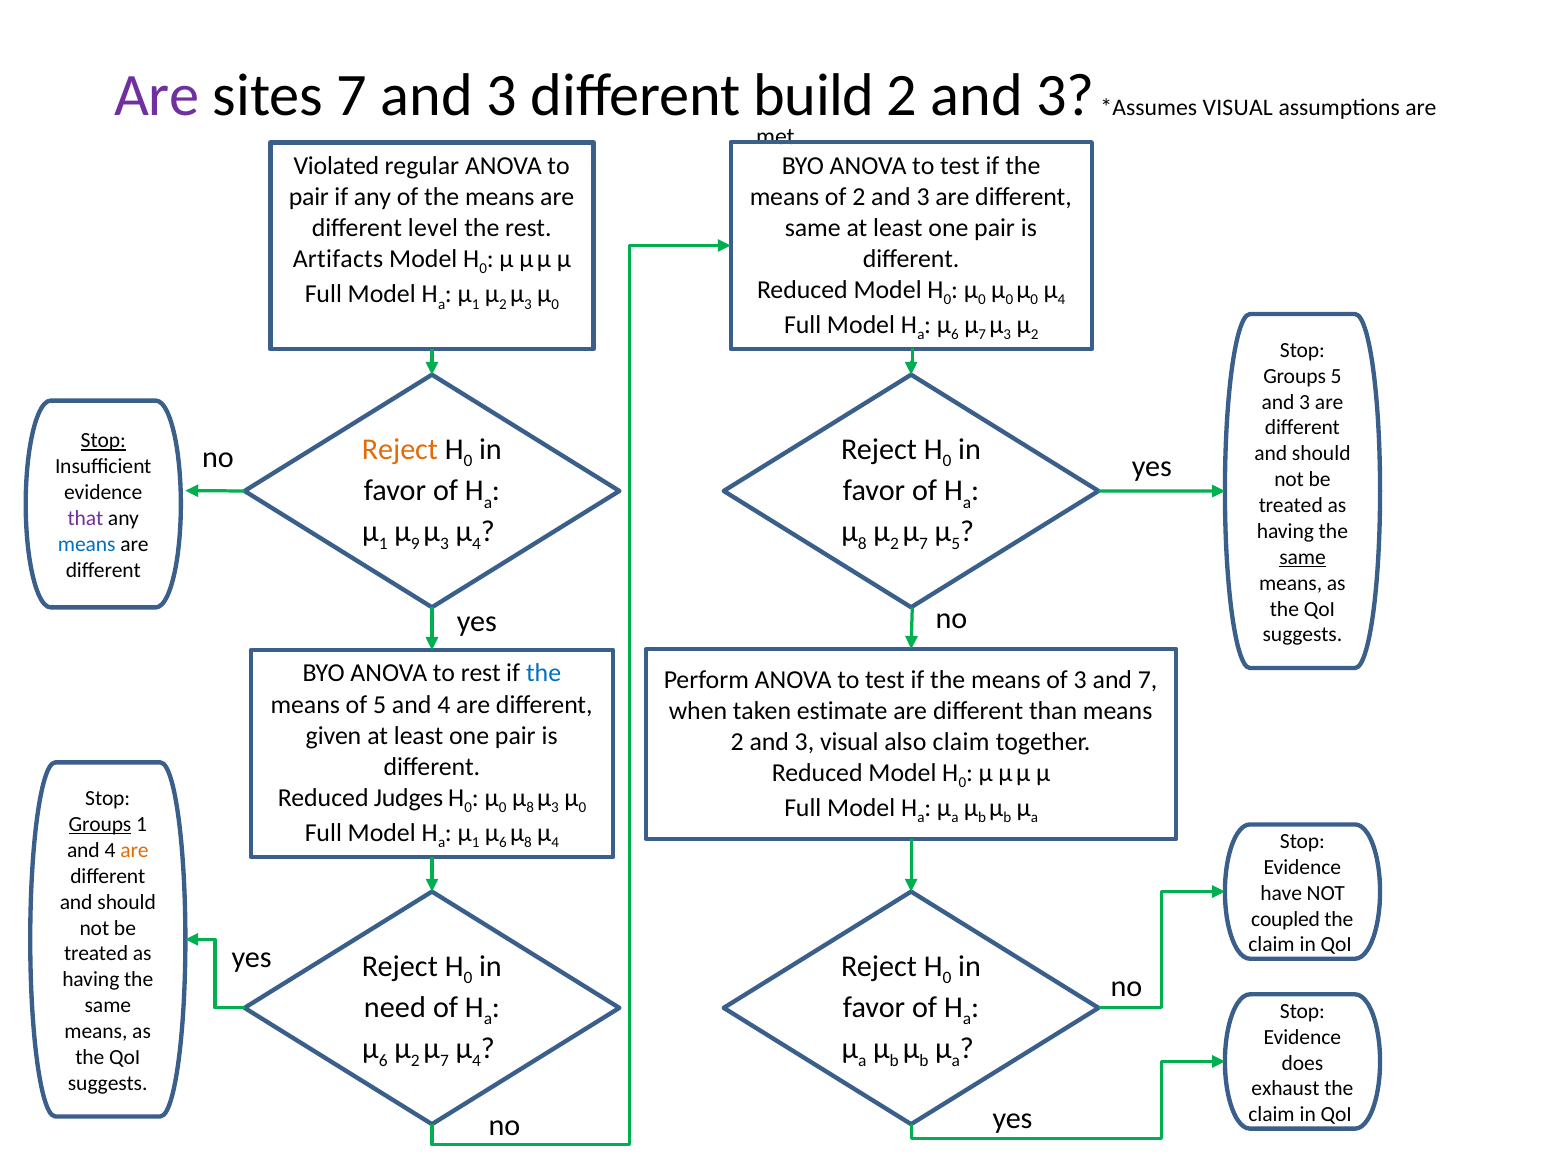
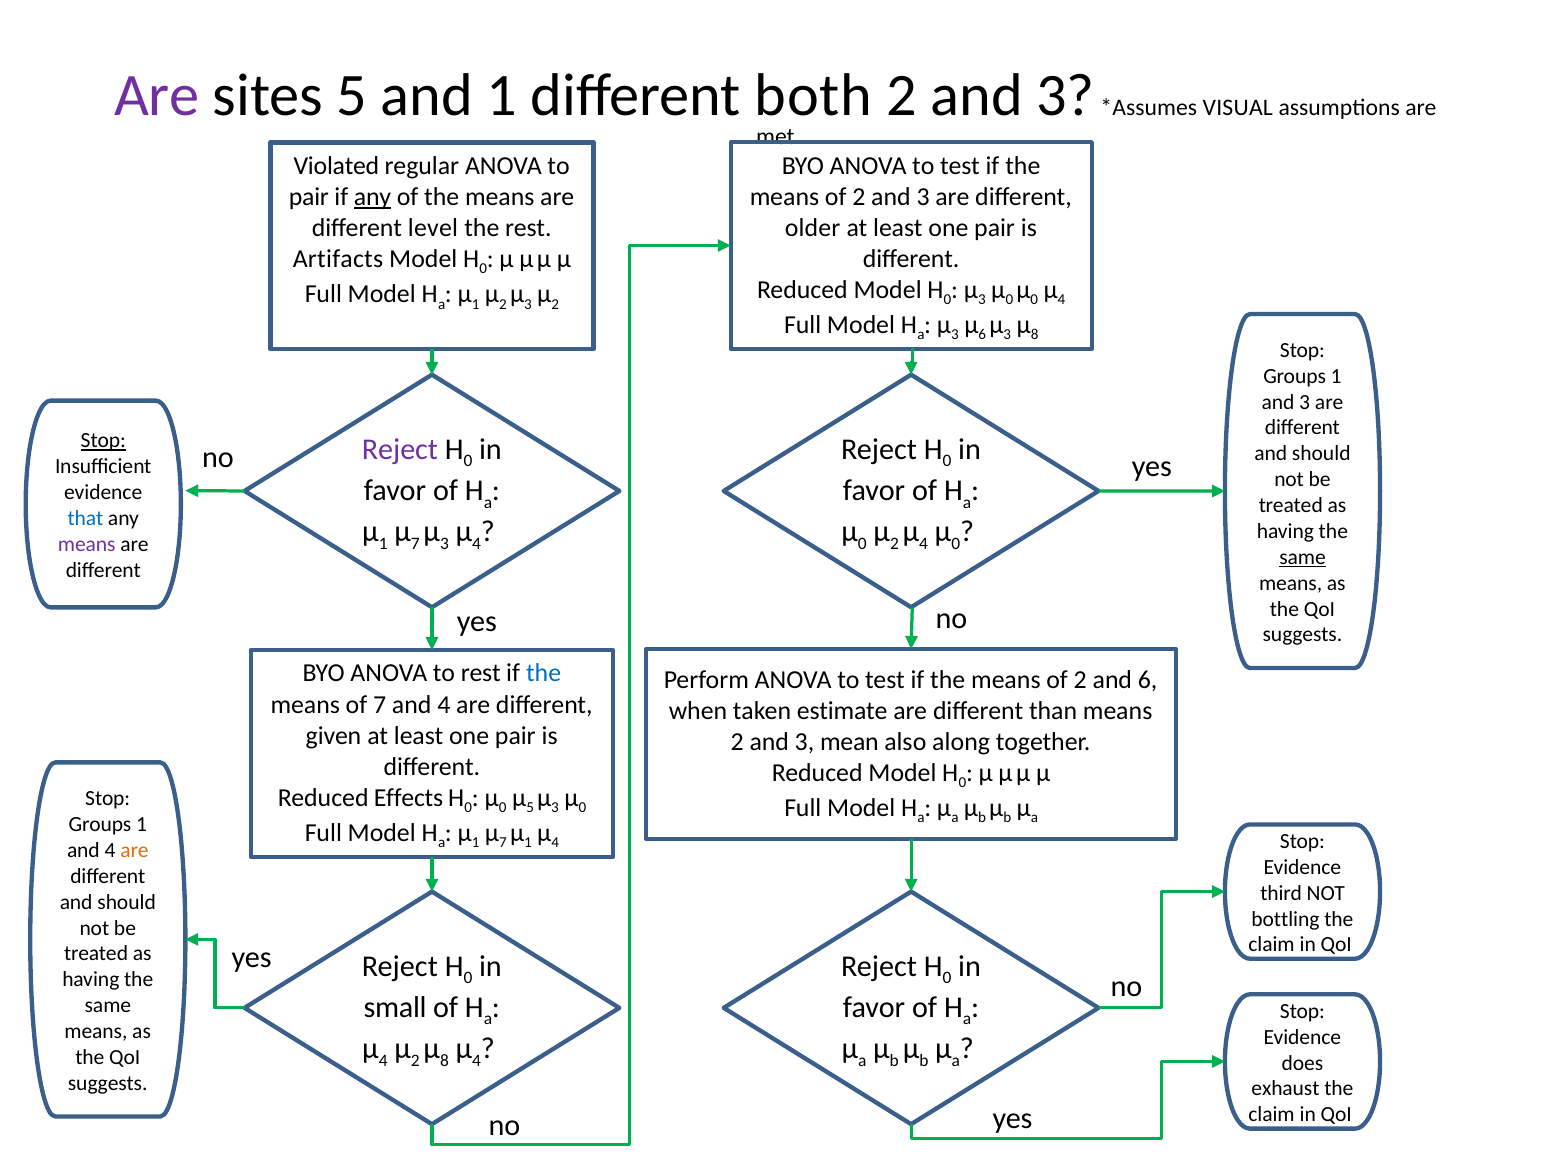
sites 7: 7 -> 5
3 at (502, 96): 3 -> 1
build: build -> both
any at (373, 197) underline: none -> present
same at (813, 228): same -> older
0 at (982, 300): 0 -> 3
0 at (555, 304): 0 -> 2
6 at (955, 335): 6 -> 3
7 at (982, 335): 7 -> 6
3 µ 2: 2 -> 8
5 at (1336, 376): 5 -> 1
Reject at (400, 449) colour: orange -> purple
that colour: purple -> blue
9 at (415, 544): 9 -> 7
8 at (862, 544): 8 -> 0
7 at (924, 544): 7 -> 4
5 at (956, 544): 5 -> 0
means at (87, 544) colour: blue -> purple
3 at (1080, 680): 3 -> 2
and 7: 7 -> 6
of 5: 5 -> 7
3 visual: visual -> mean
also claim: claim -> along
Judges: Judges -> Effects
8 at (530, 808): 8 -> 5
Groups at (100, 825) underline: present -> none
6 at (503, 843): 6 -> 7
8 at (528, 843): 8 -> 1
have: have -> third
coupled: coupled -> bottling
need: need -> small
6 at (383, 1061): 6 -> 4
7 at (444, 1061): 7 -> 8
